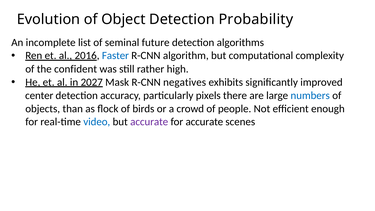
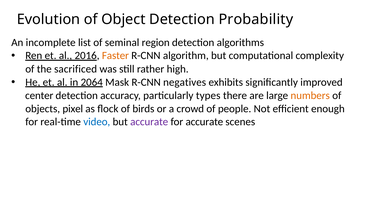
future: future -> region
Faster colour: blue -> orange
confident: confident -> sacrificed
2027: 2027 -> 2064
pixels: pixels -> types
numbers colour: blue -> orange
than: than -> pixel
